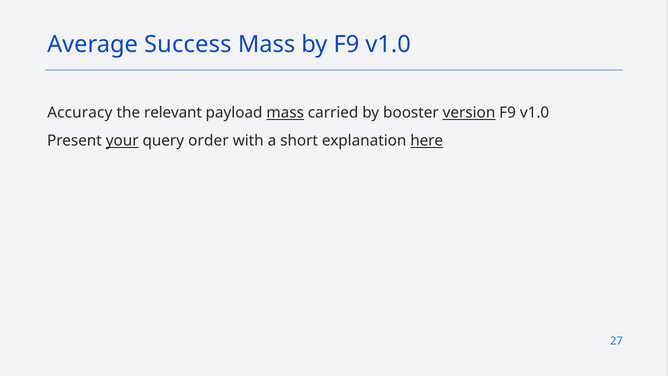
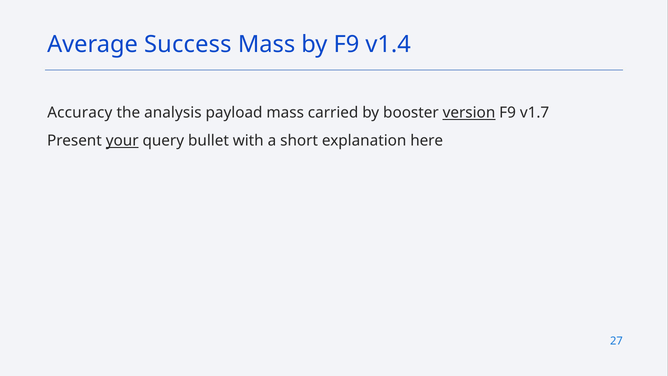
by F9 v1.0: v1.0 -> v1.4
relevant: relevant -> analysis
mass at (285, 113) underline: present -> none
v1.0 at (535, 113): v1.0 -> v1.7
order: order -> bullet
here underline: present -> none
